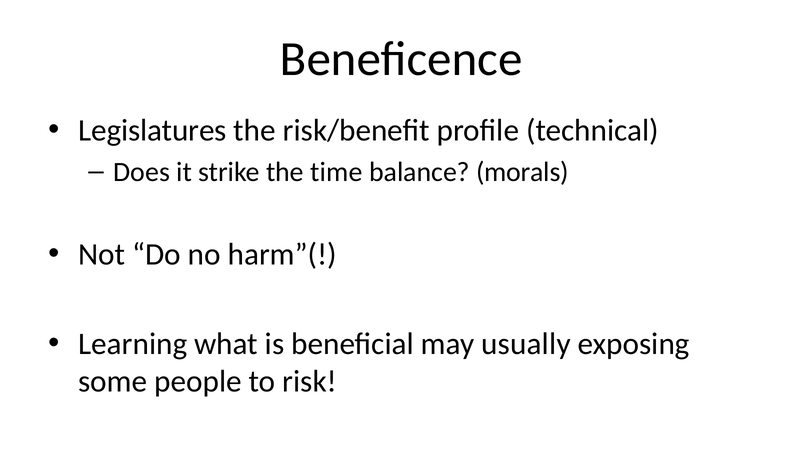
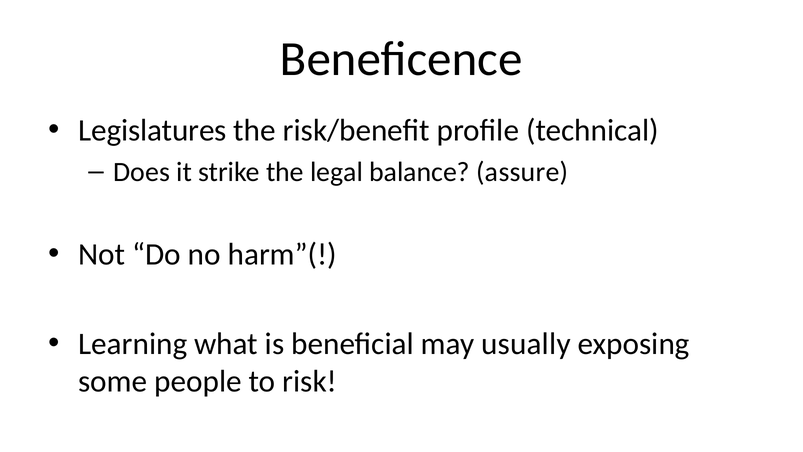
time: time -> legal
morals: morals -> assure
